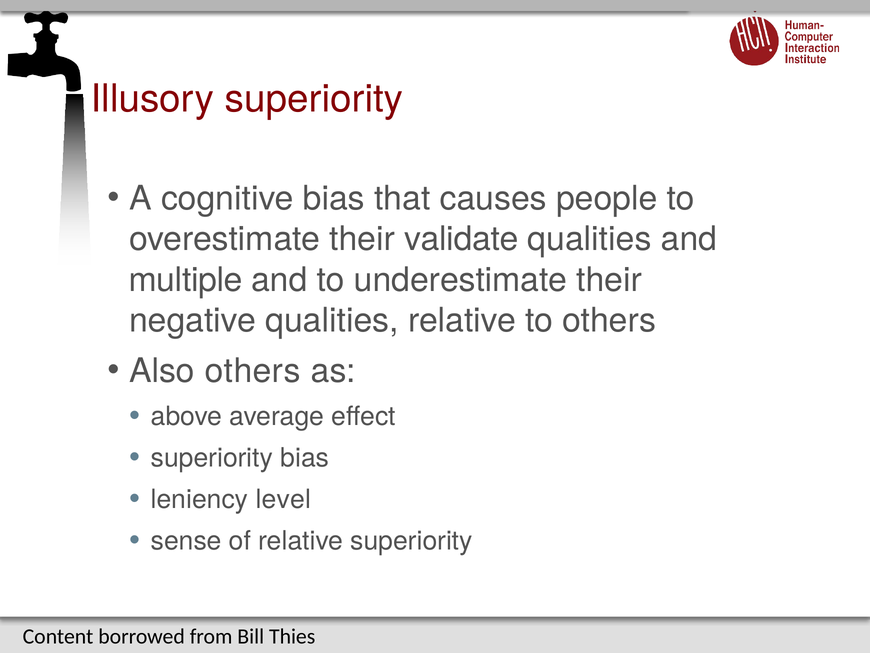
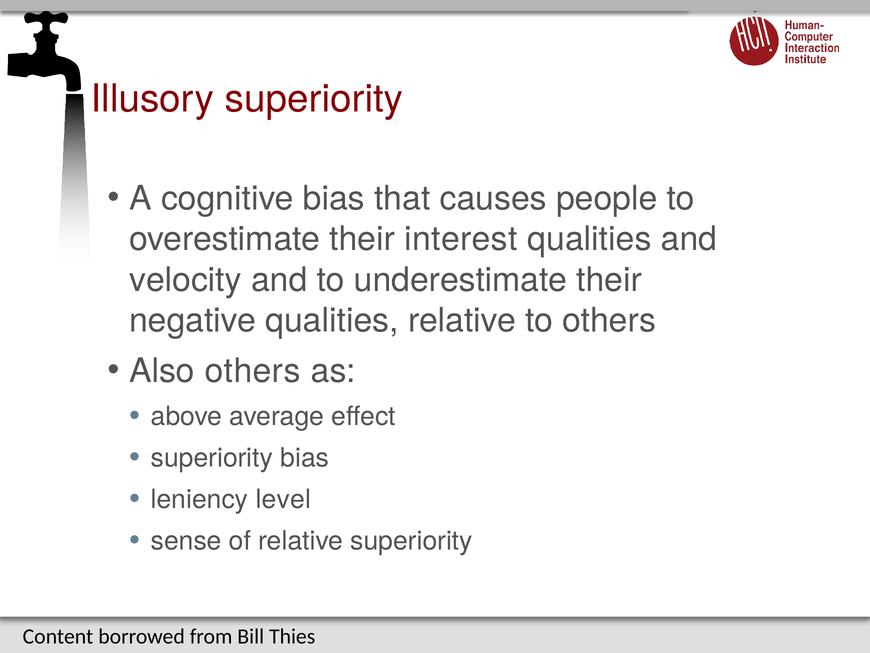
validate: validate -> interest
multiple: multiple -> velocity
